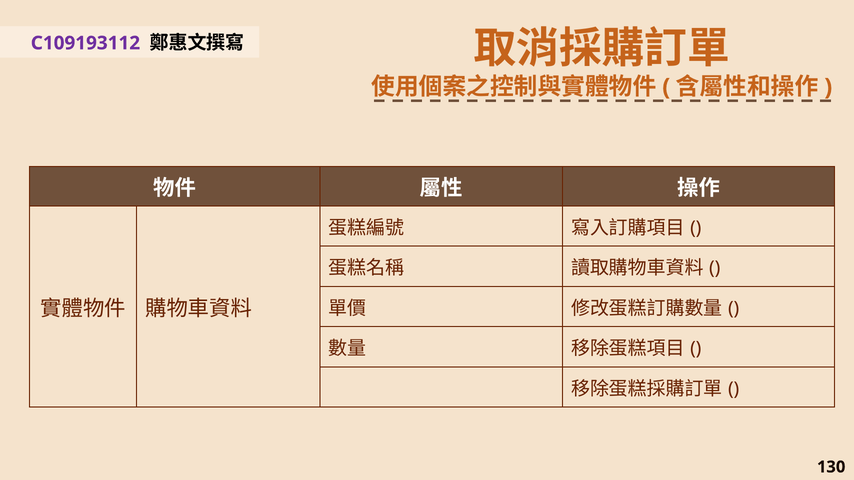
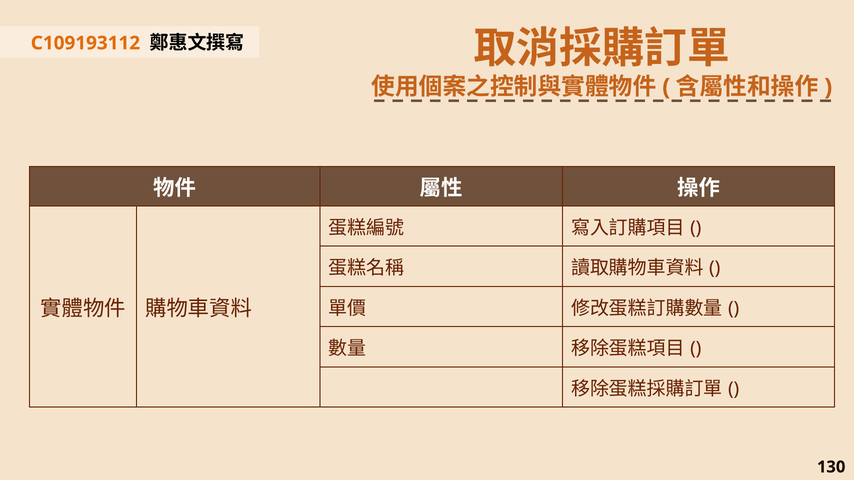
C109193112 colour: purple -> orange
